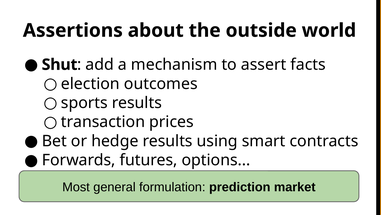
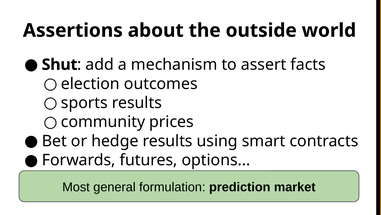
transaction: transaction -> community
